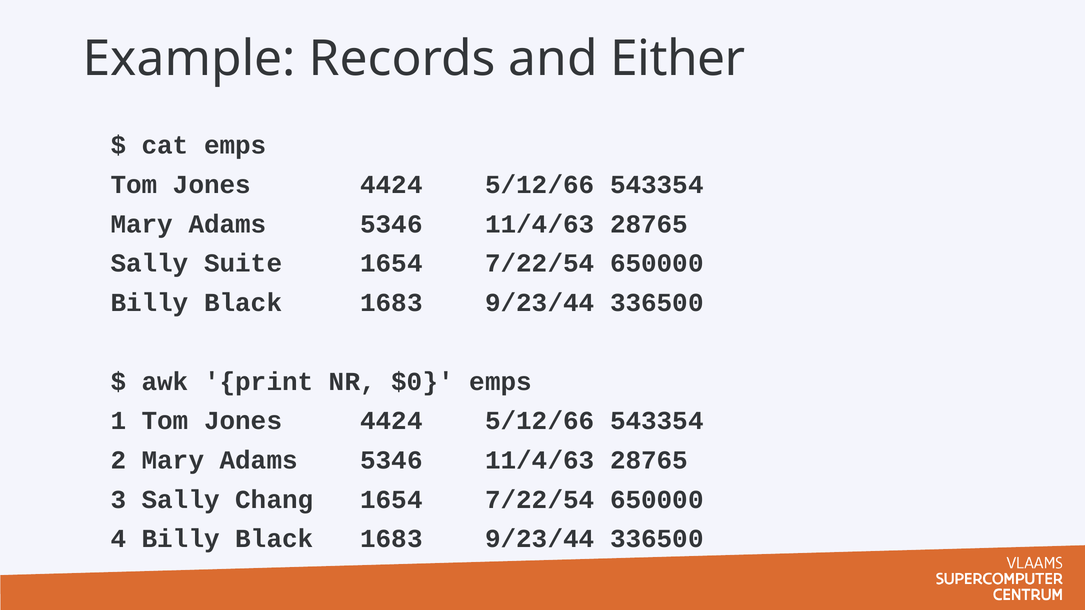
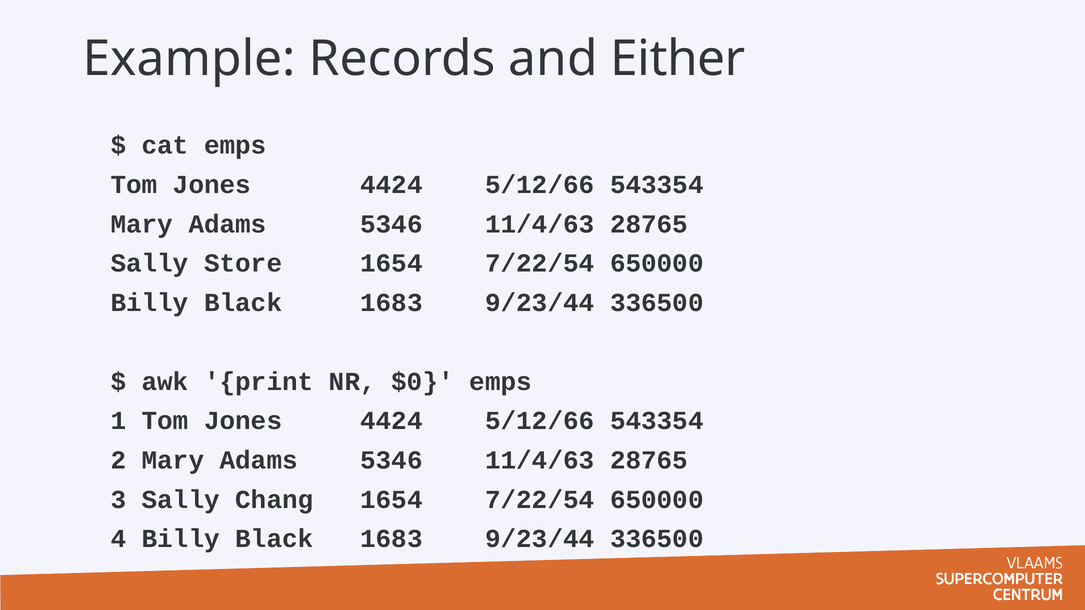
Suite: Suite -> Store
